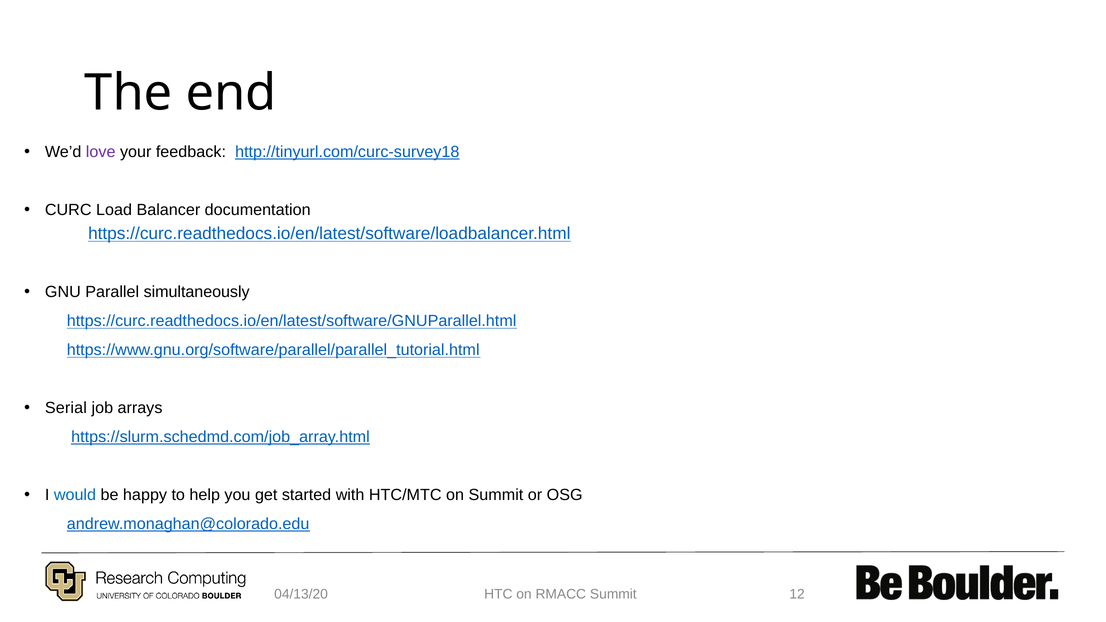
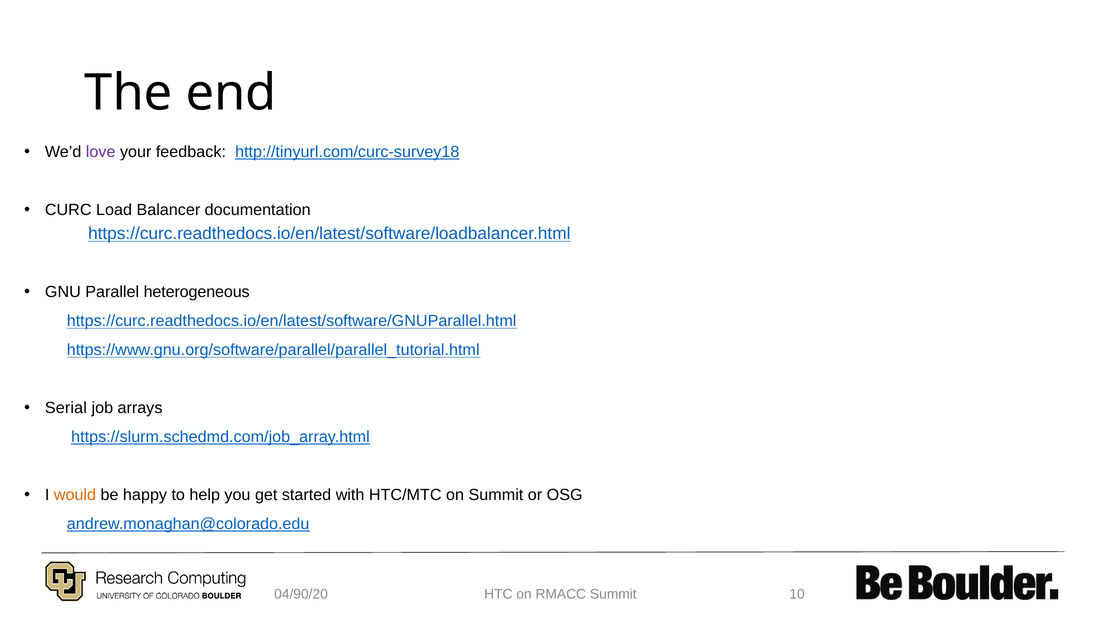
simultaneously: simultaneously -> heterogeneous
would colour: blue -> orange
04/13/20: 04/13/20 -> 04/90/20
12: 12 -> 10
